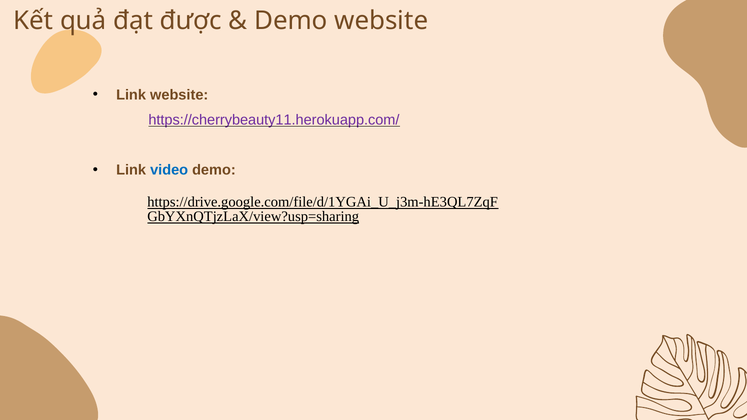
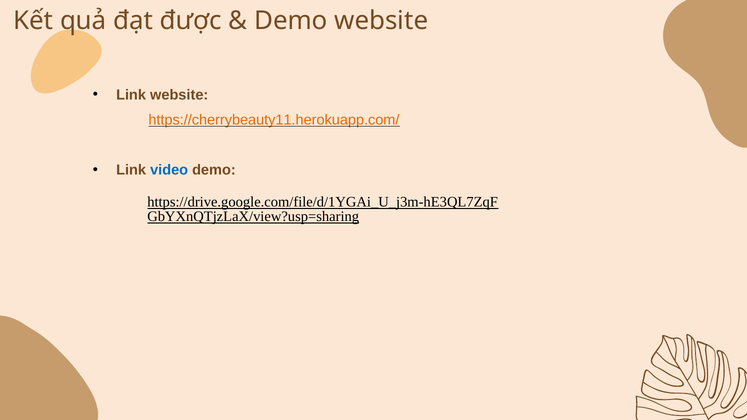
https://cherrybeauty11.herokuapp.com/ colour: purple -> orange
